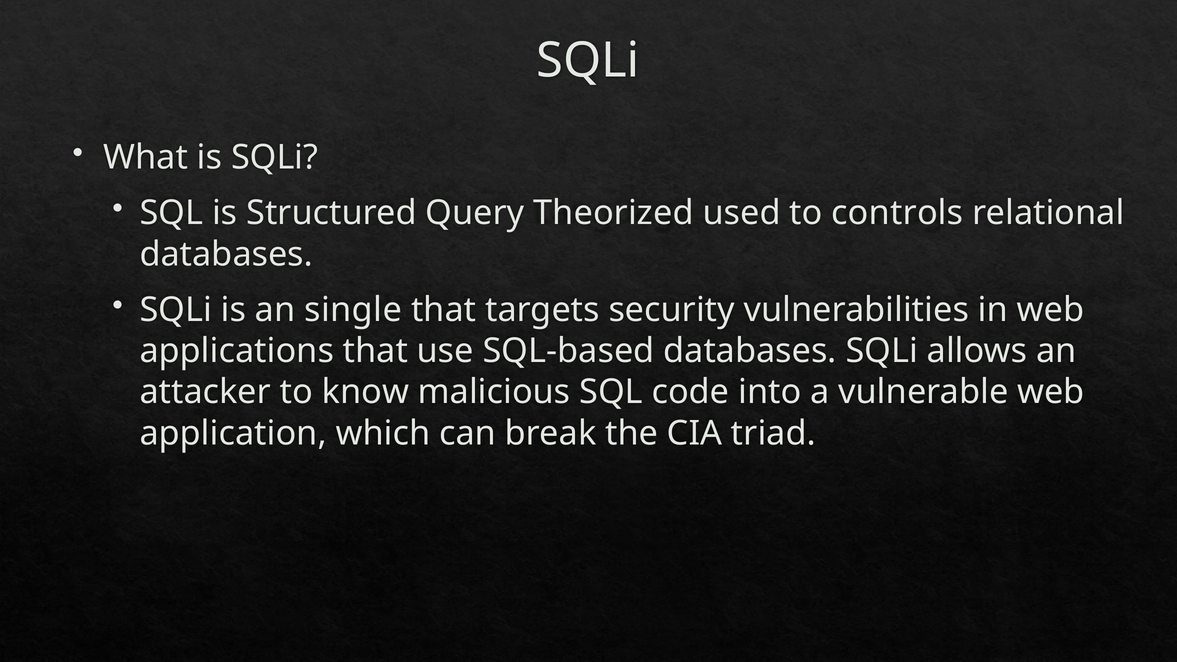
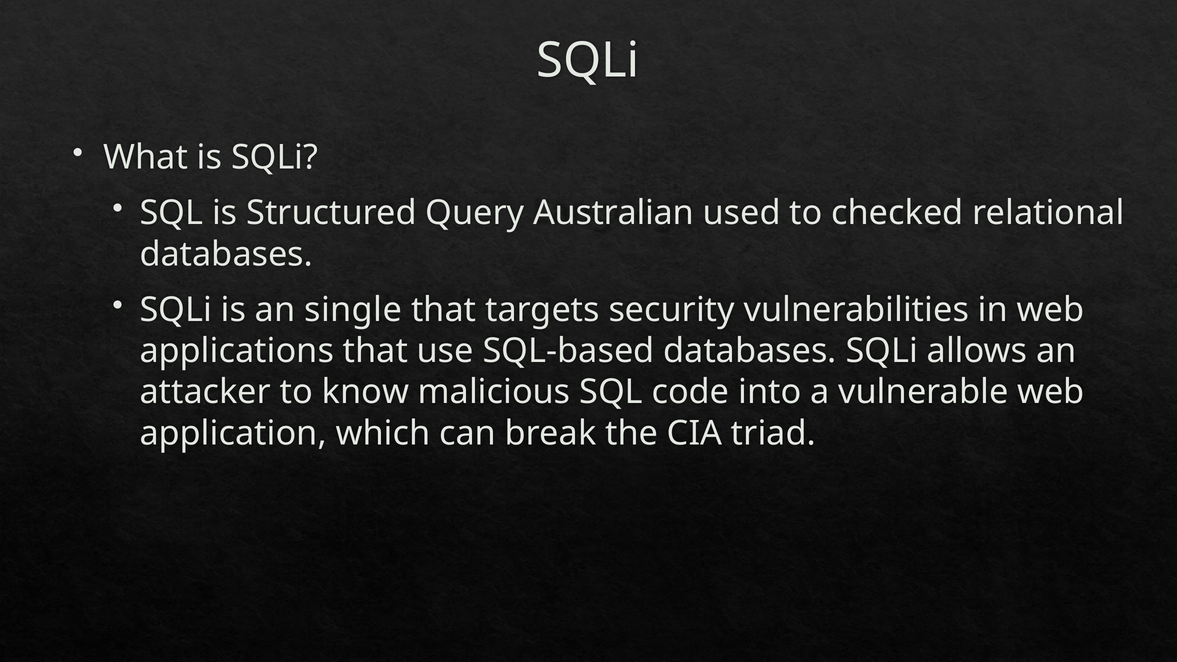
Theorized: Theorized -> Australian
controls: controls -> checked
